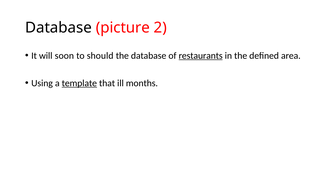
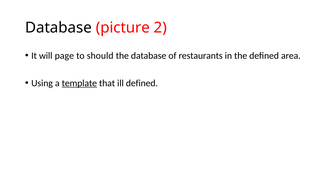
soon: soon -> page
restaurants underline: present -> none
ill months: months -> defined
